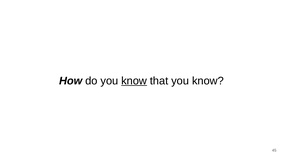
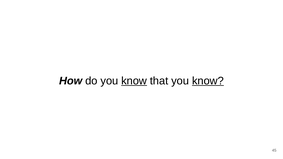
know at (208, 81) underline: none -> present
